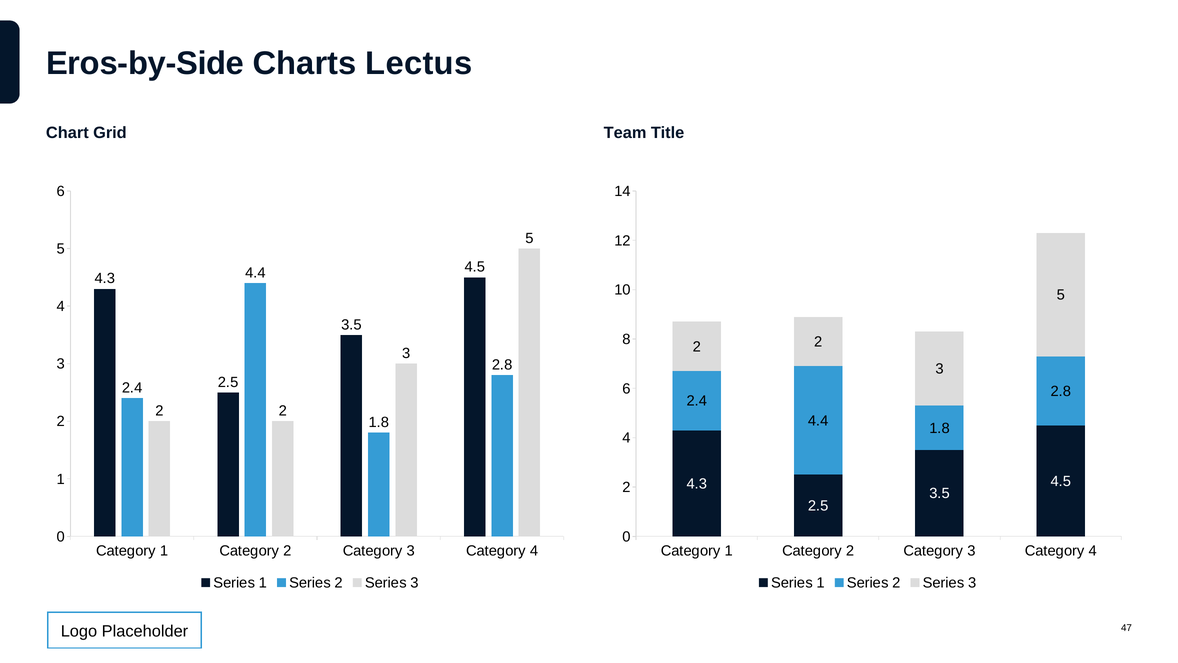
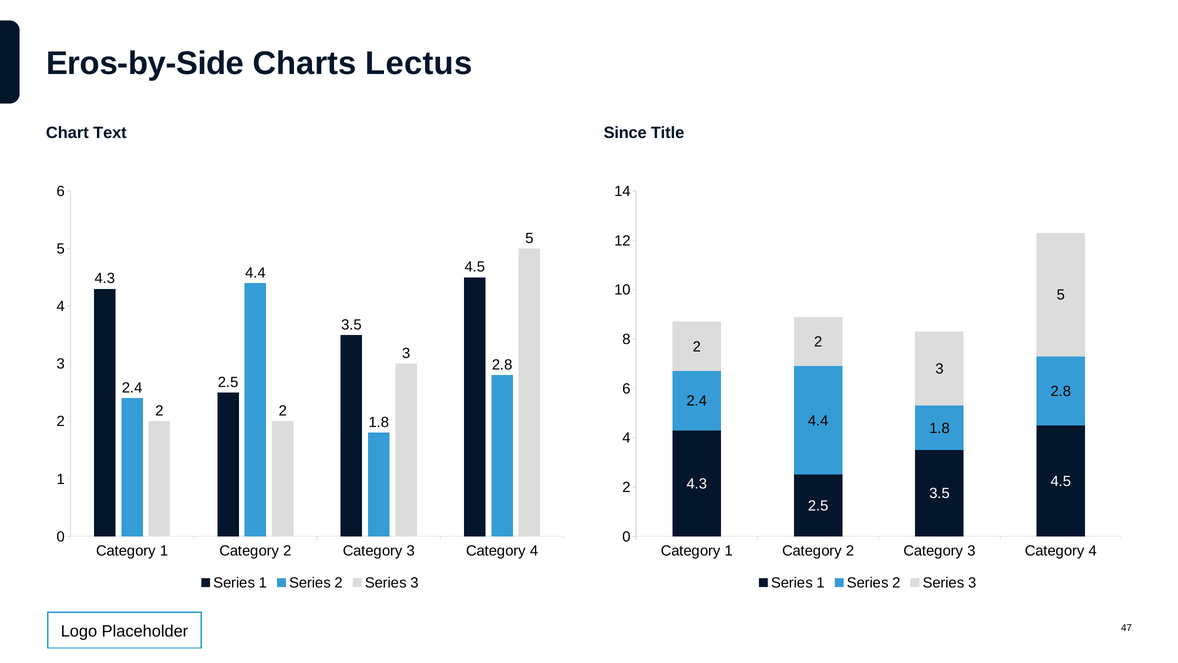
Grid: Grid -> Text
Team: Team -> Since
